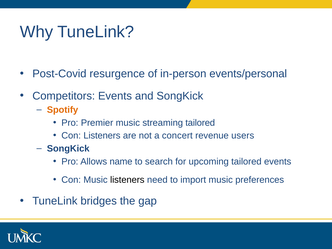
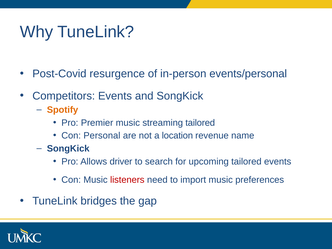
Con Listeners: Listeners -> Personal
concert: concert -> location
users: users -> name
name: name -> driver
listeners at (127, 180) colour: black -> red
